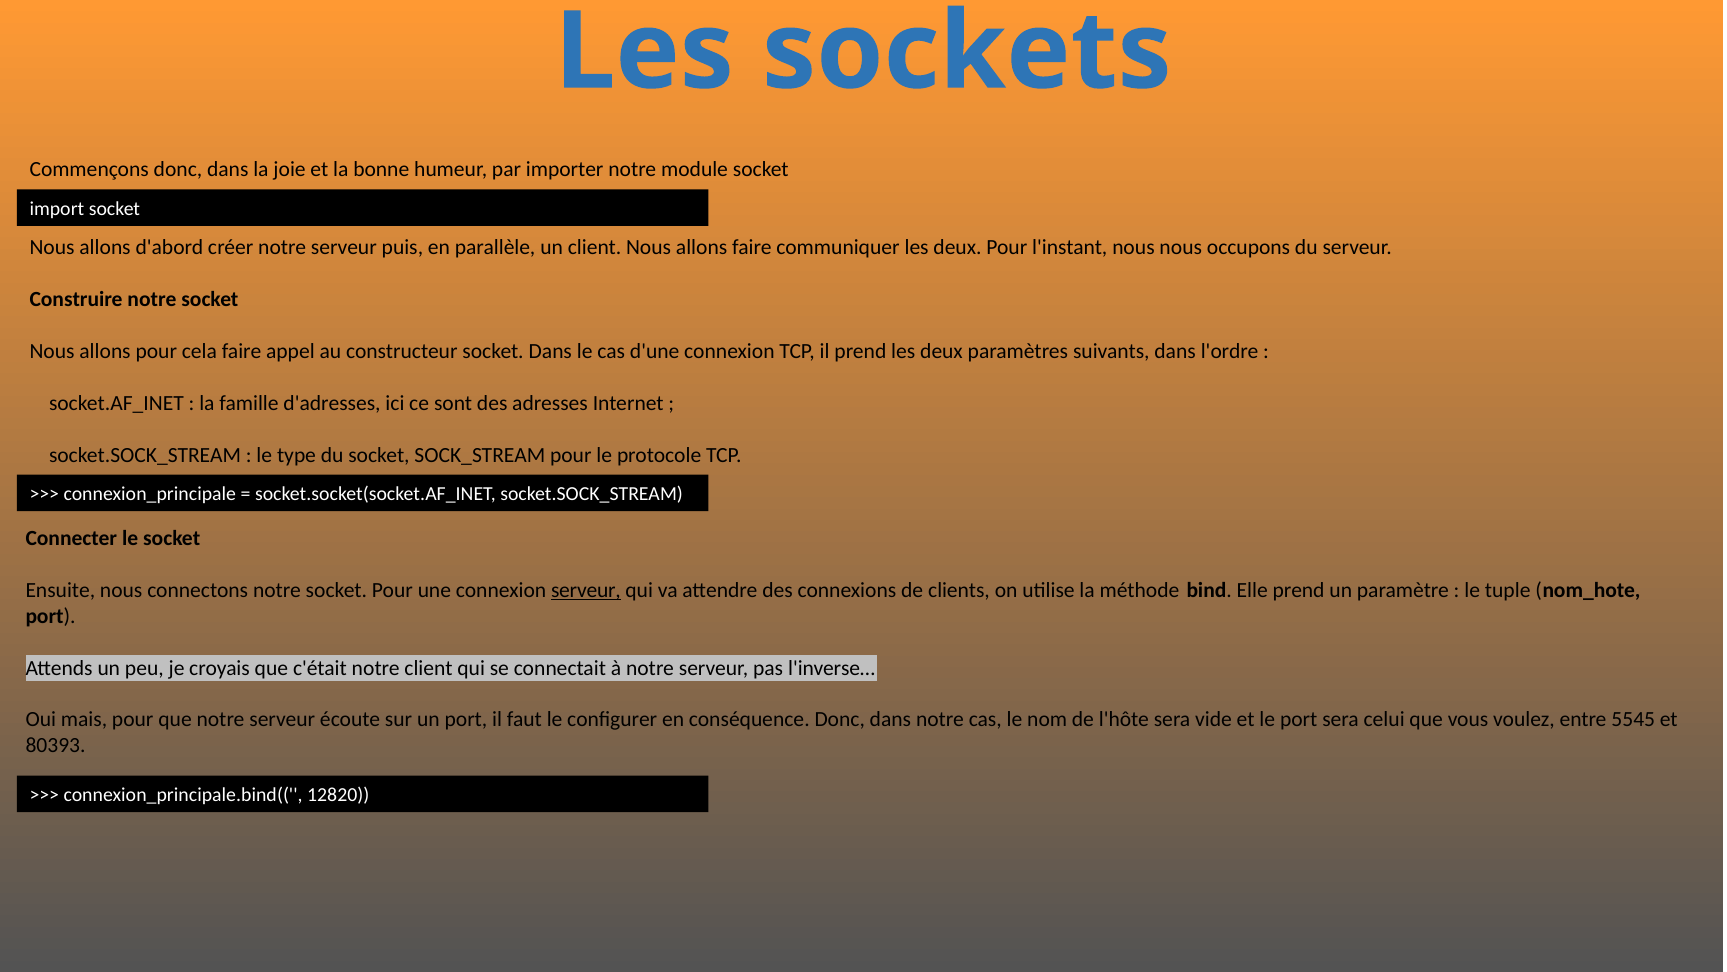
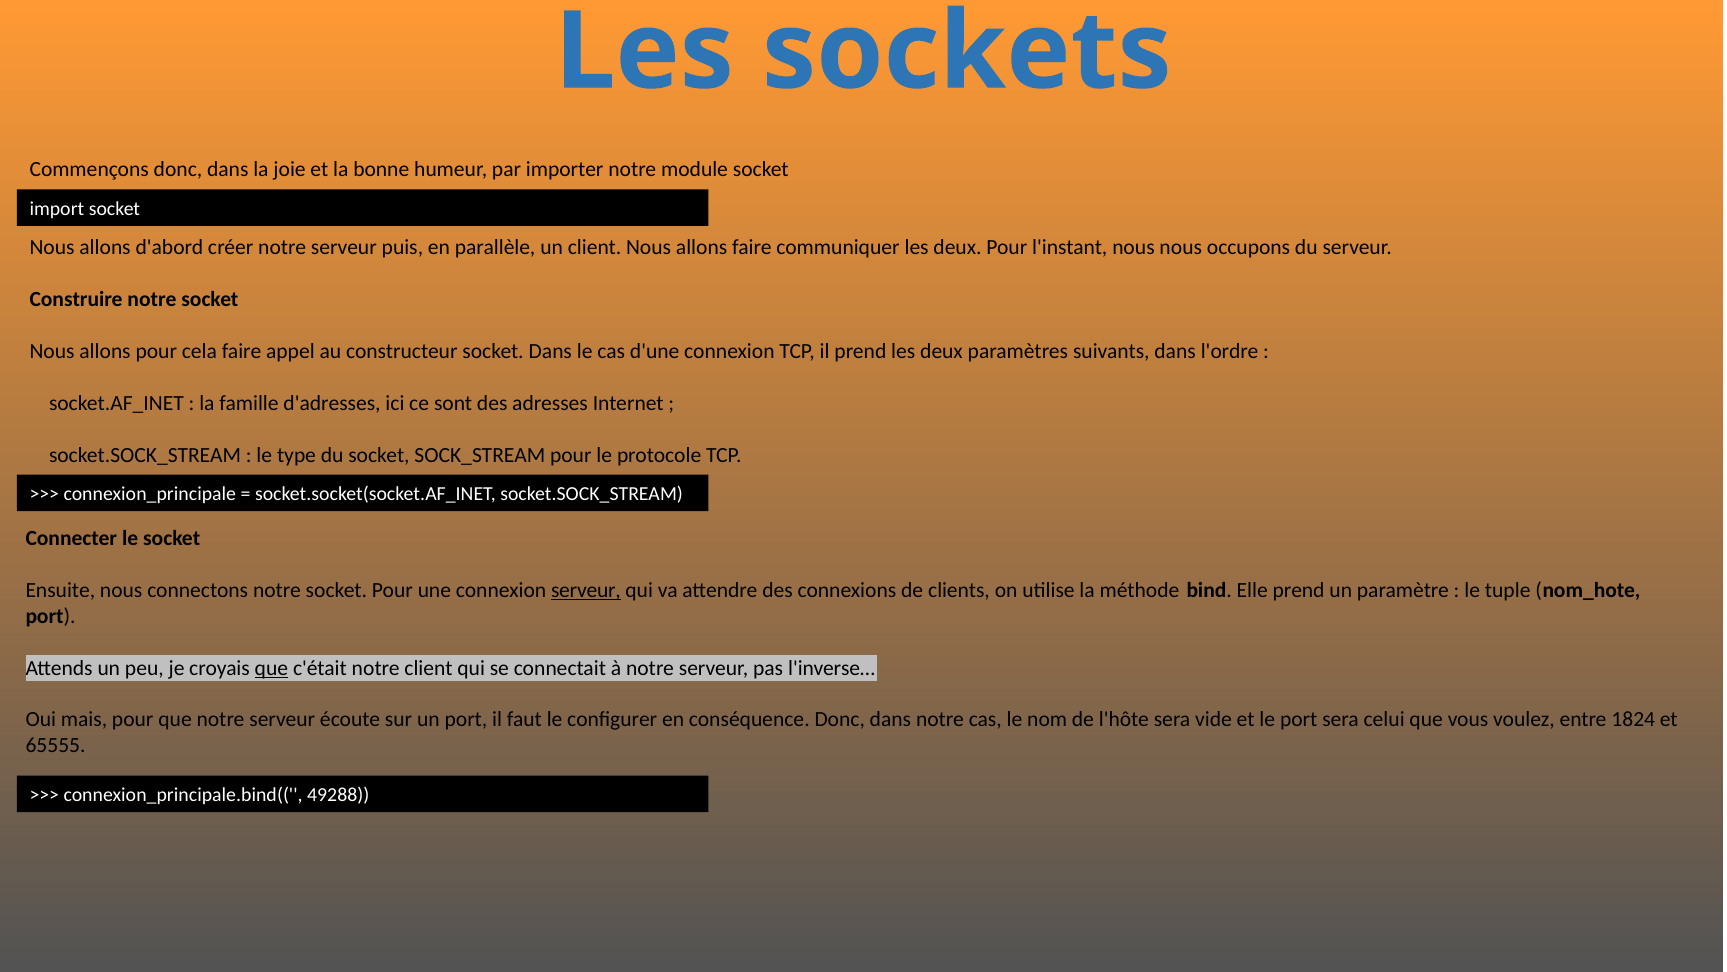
que at (271, 668) underline: none -> present
5545: 5545 -> 1824
80393: 80393 -> 65555
12820: 12820 -> 49288
